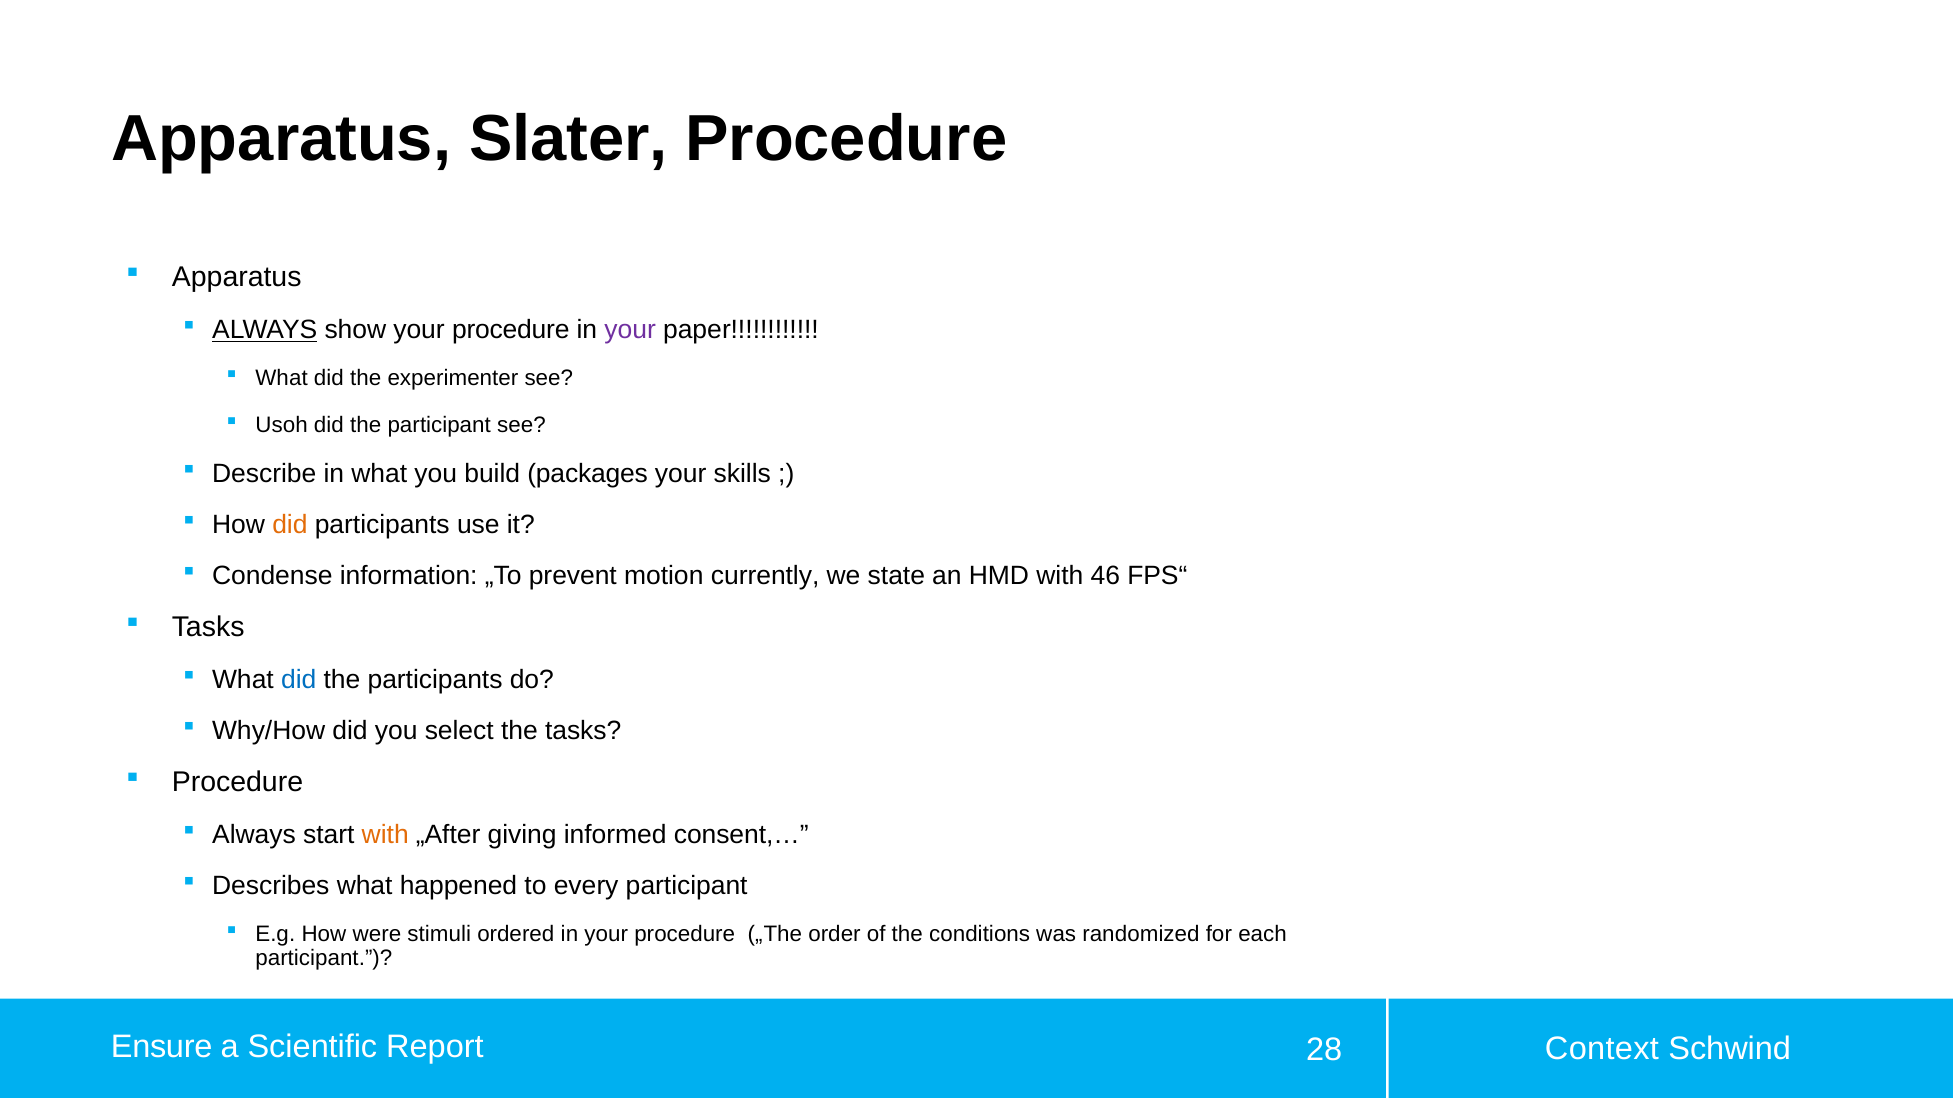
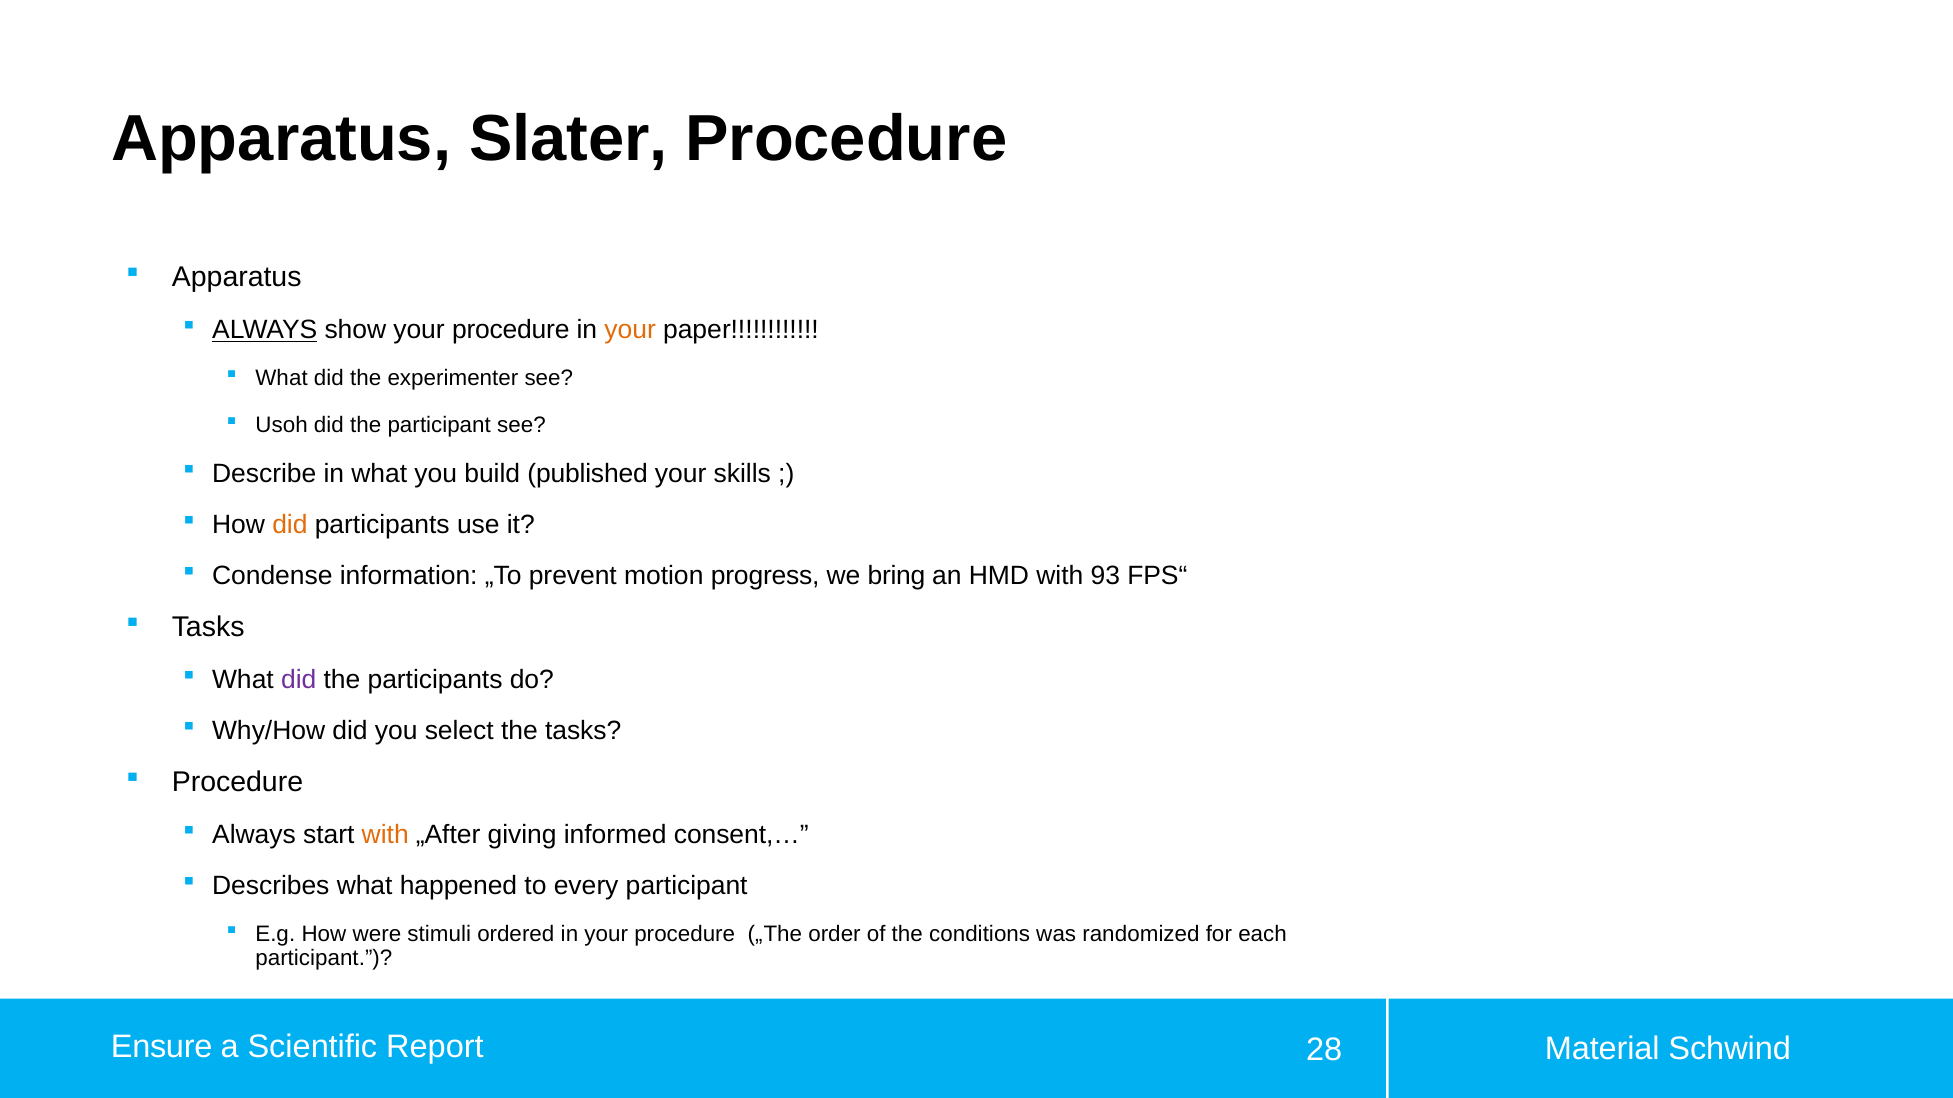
your at (630, 330) colour: purple -> orange
packages: packages -> published
currently: currently -> progress
state: state -> bring
46: 46 -> 93
did at (299, 680) colour: blue -> purple
Context: Context -> Material
